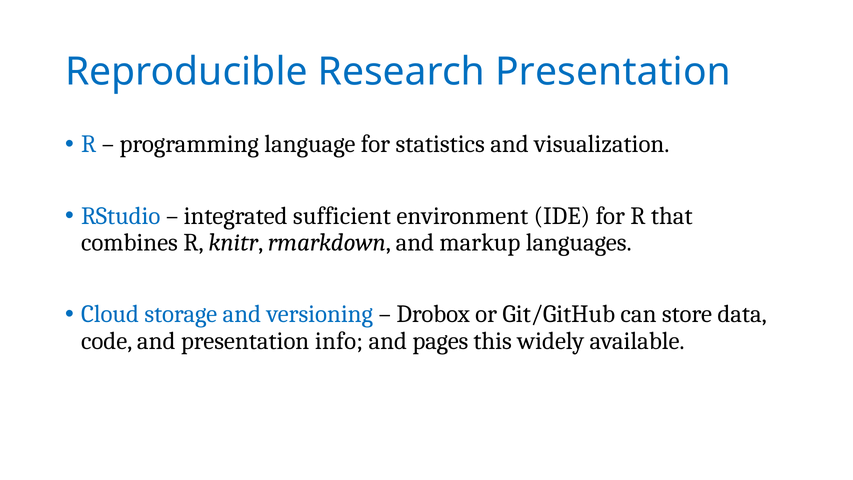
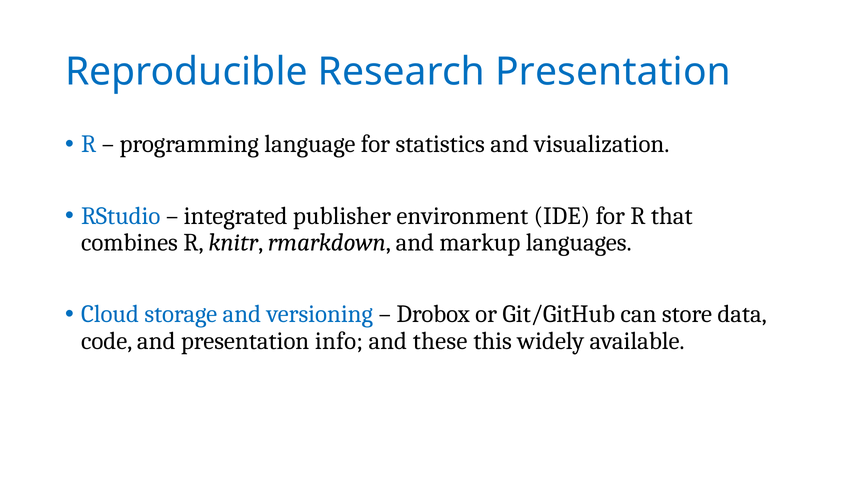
sufficient: sufficient -> publisher
pages: pages -> these
